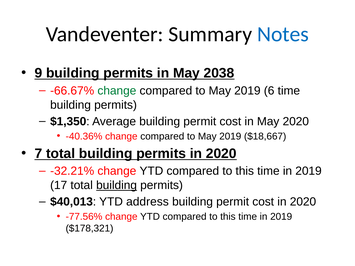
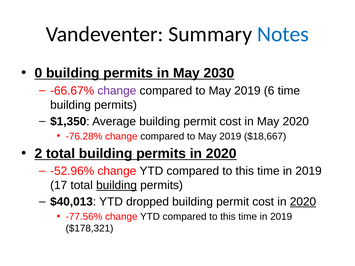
9: 9 -> 0
2038: 2038 -> 2030
change at (117, 91) colour: green -> purple
-40.36%: -40.36% -> -76.28%
7: 7 -> 2
-32.21%: -32.21% -> -52.96%
address: address -> dropped
2020 at (303, 202) underline: none -> present
